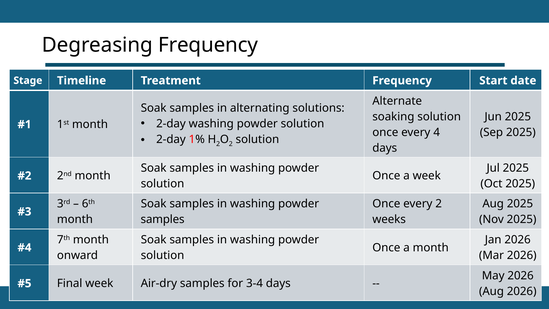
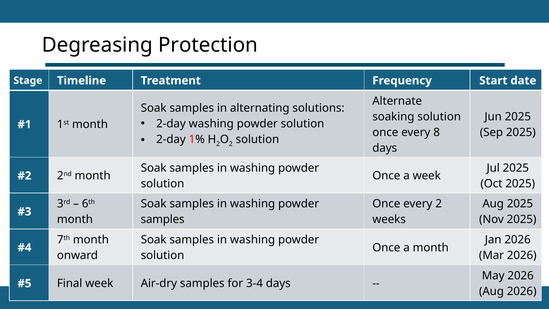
Degreasing Frequency: Frequency -> Protection
4: 4 -> 8
